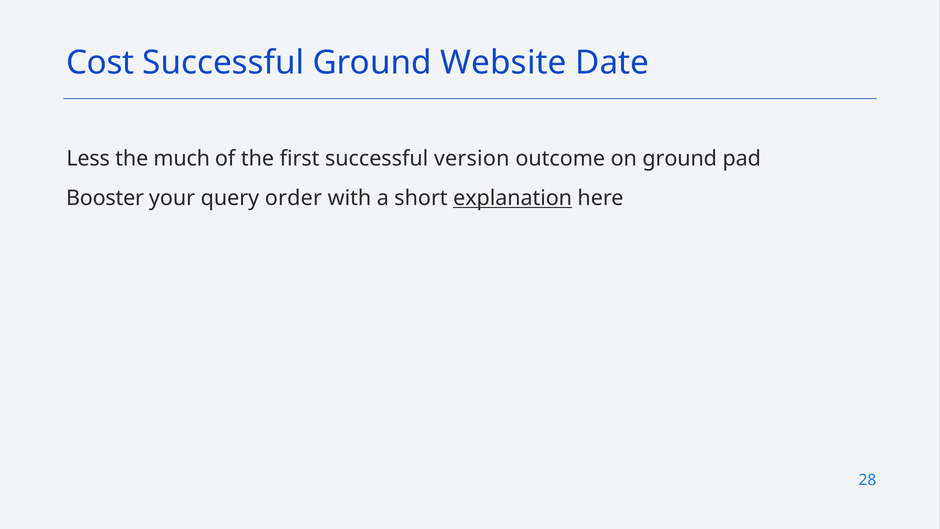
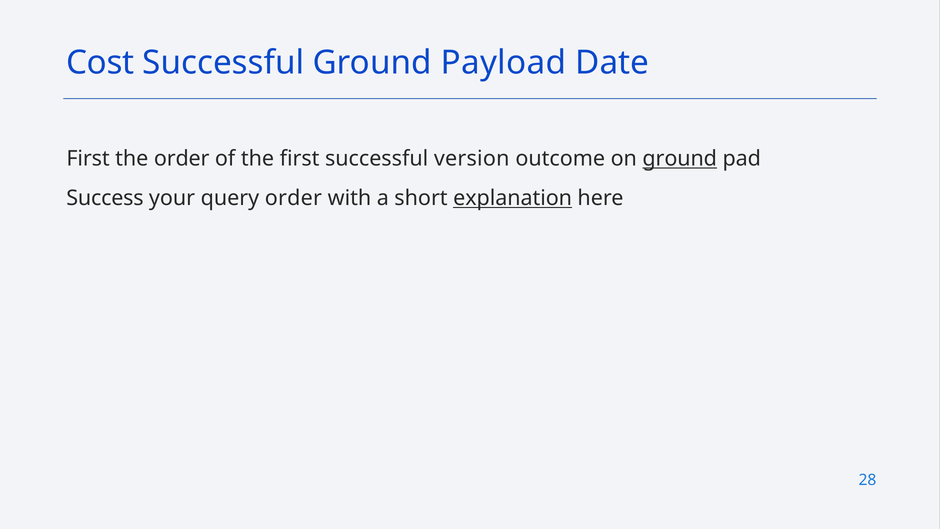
Website: Website -> Payload
Less at (88, 159): Less -> First
the much: much -> order
ground at (680, 159) underline: none -> present
Booster: Booster -> Success
